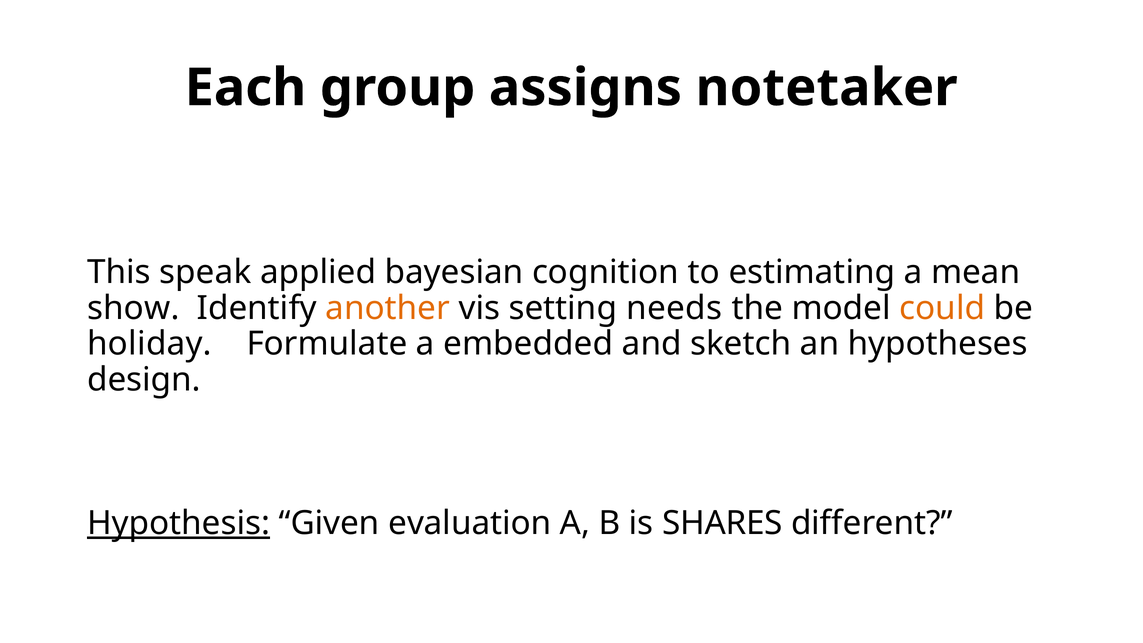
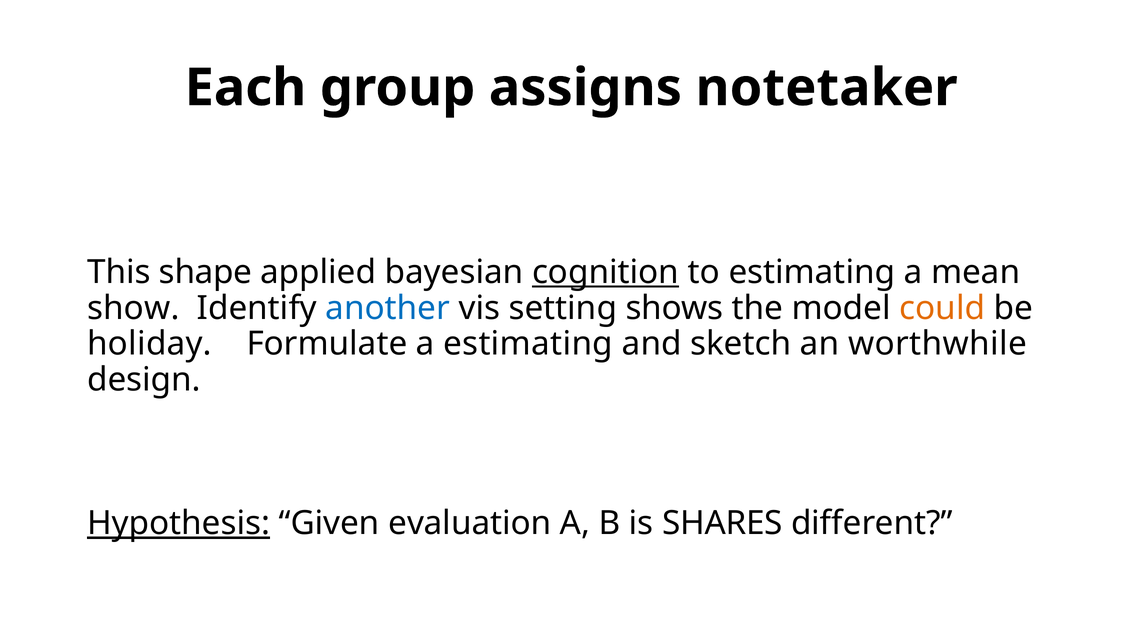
speak: speak -> shape
cognition underline: none -> present
another colour: orange -> blue
needs: needs -> shows
a embedded: embedded -> estimating
hypotheses: hypotheses -> worthwhile
